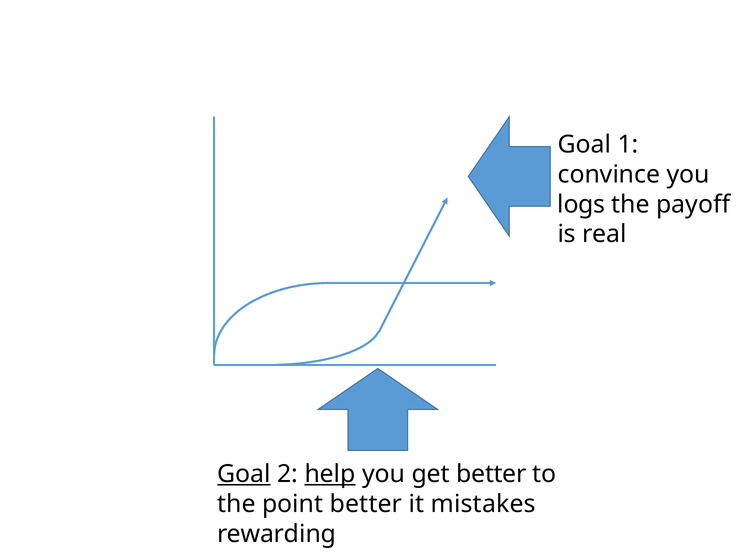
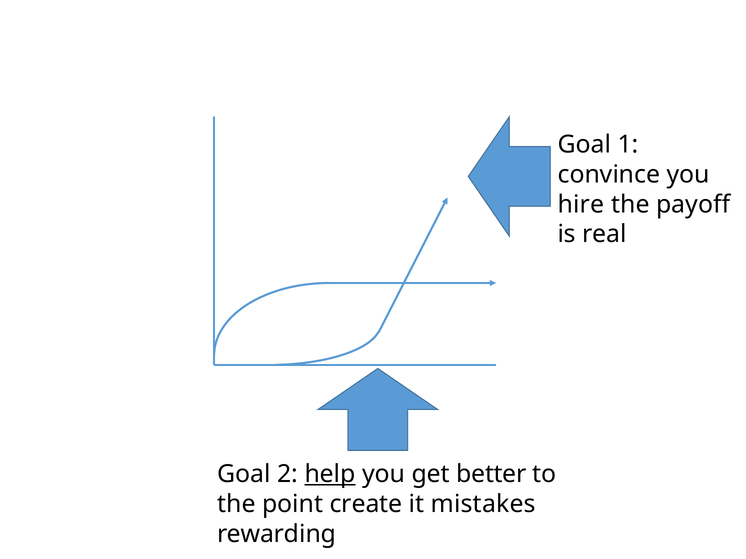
logs: logs -> hire
Goal at (244, 475) underline: present -> none
point better: better -> create
